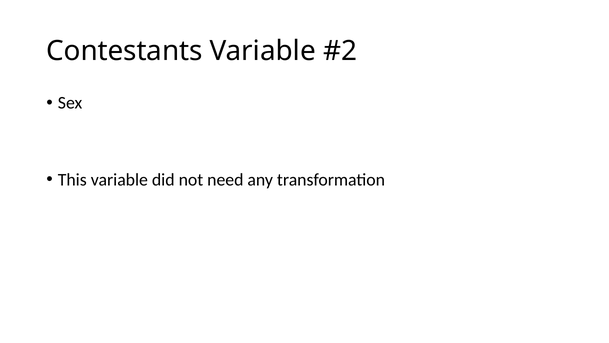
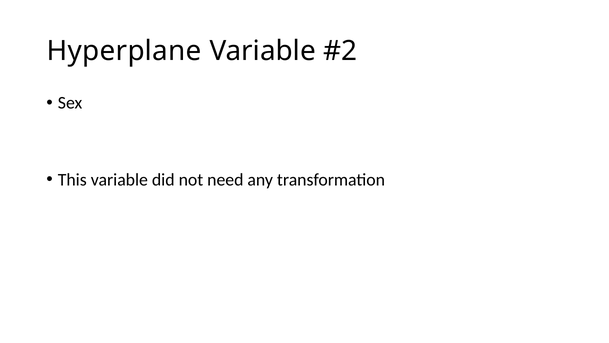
Contestants: Contestants -> Hyperplane
